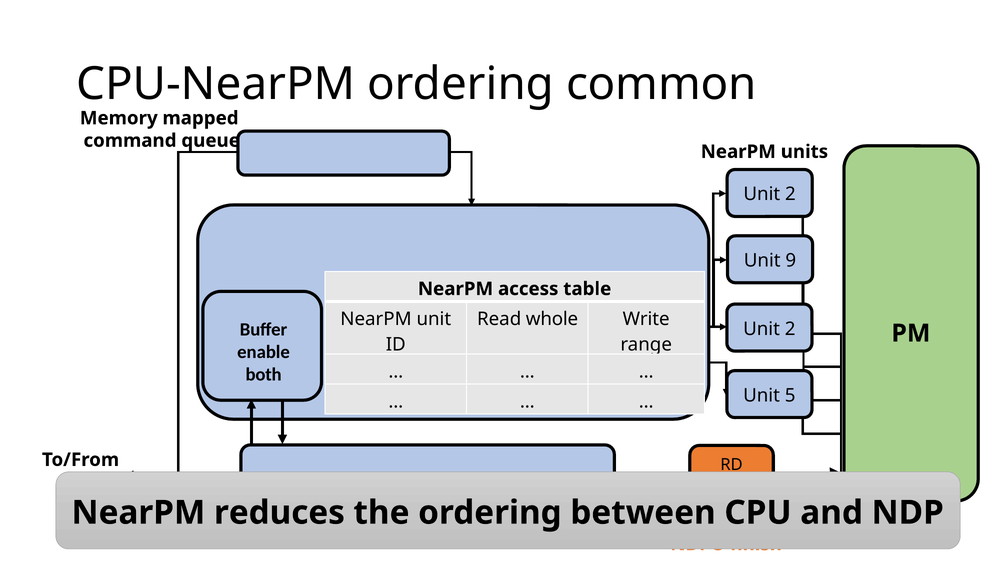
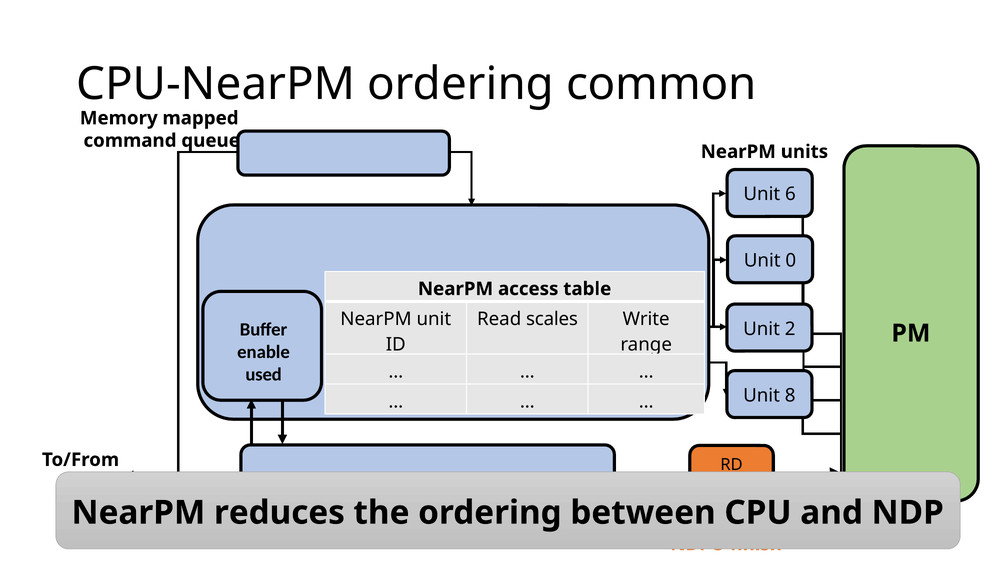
2 at (790, 194): 2 -> 6
9: 9 -> 0
whole: whole -> scales
both: both -> used
5: 5 -> 8
